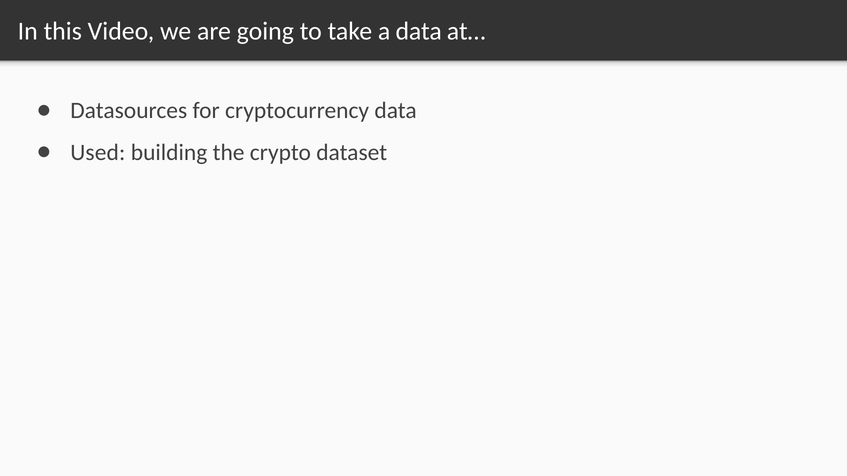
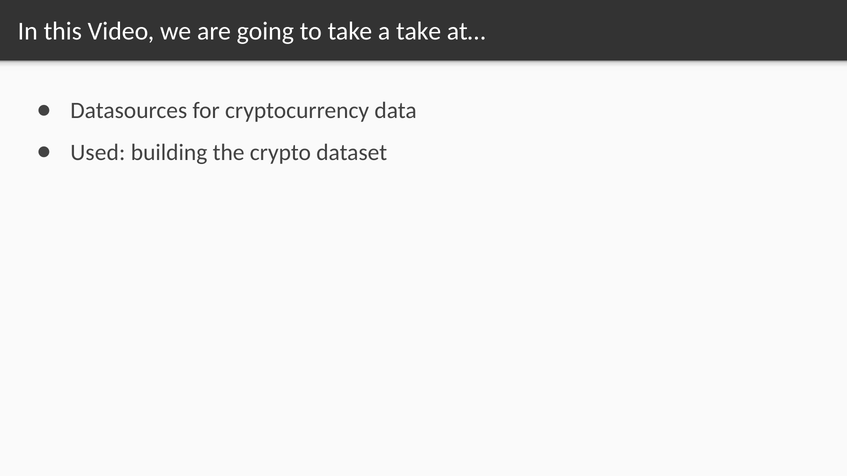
a data: data -> take
